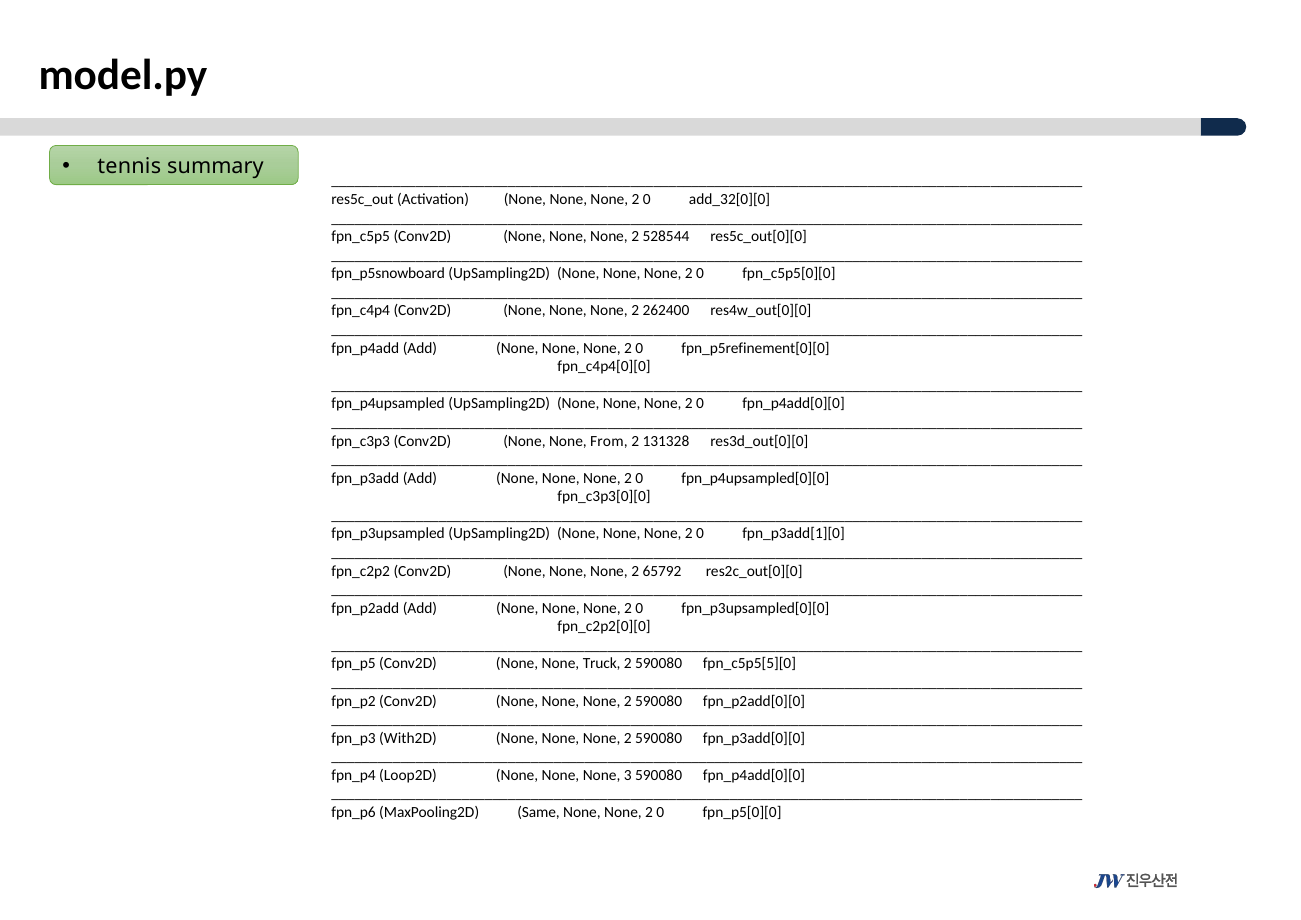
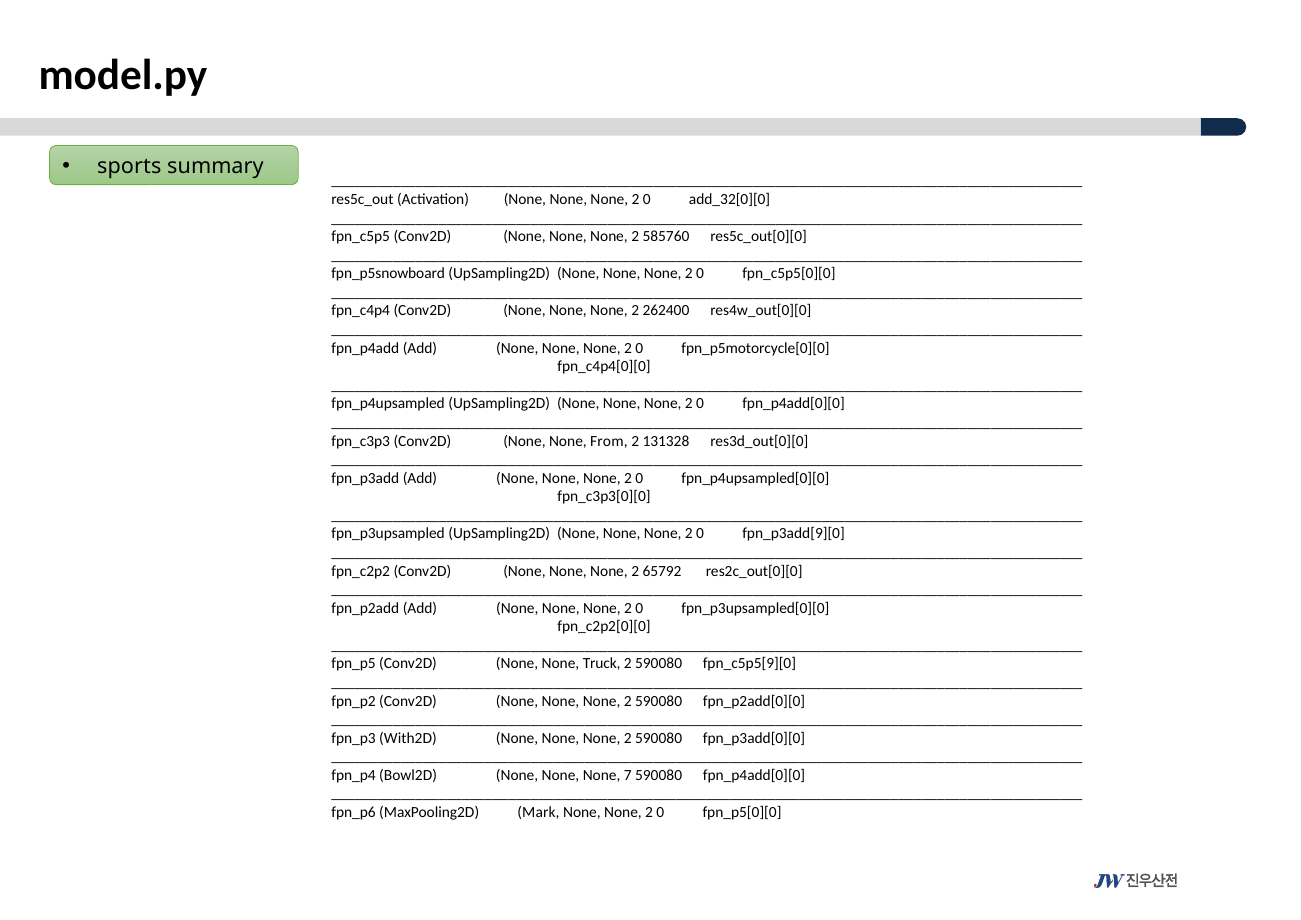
tennis: tennis -> sports
528544: 528544 -> 585760
fpn_p5refinement[0][0: fpn_p5refinement[0][0 -> fpn_p5motorcycle[0][0
fpn_p3add[1][0: fpn_p3add[1][0 -> fpn_p3add[9][0
fpn_c5p5[5][0: fpn_c5p5[5][0 -> fpn_c5p5[9][0
Loop2D: Loop2D -> Bowl2D
3: 3 -> 7
Same: Same -> Mark
